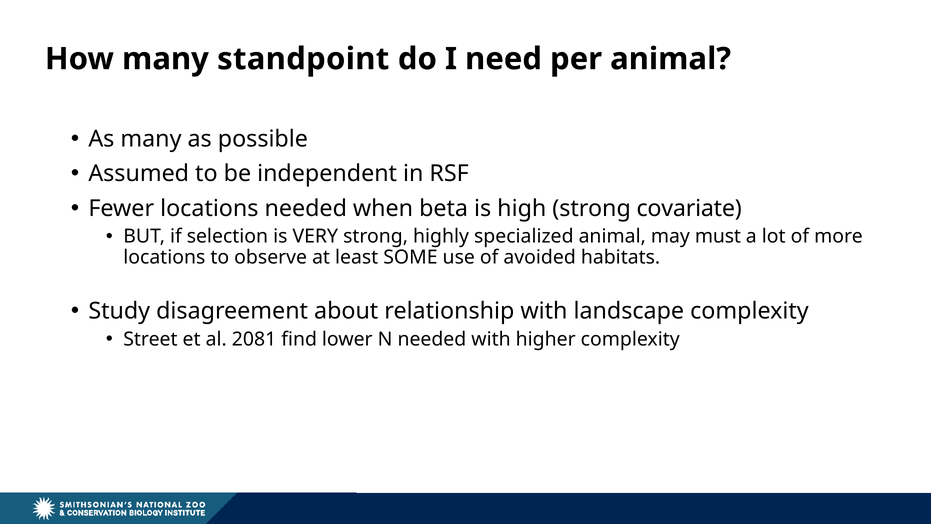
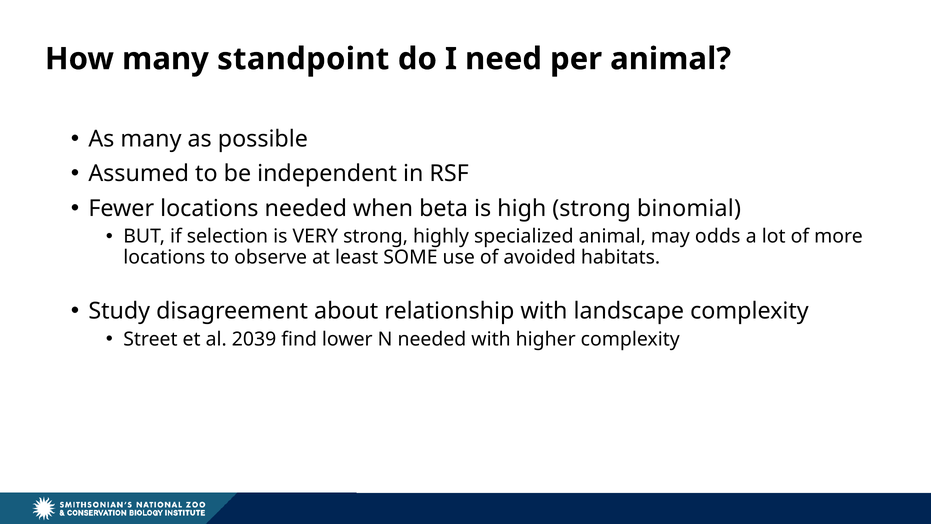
covariate: covariate -> binomial
must: must -> odds
2081: 2081 -> 2039
